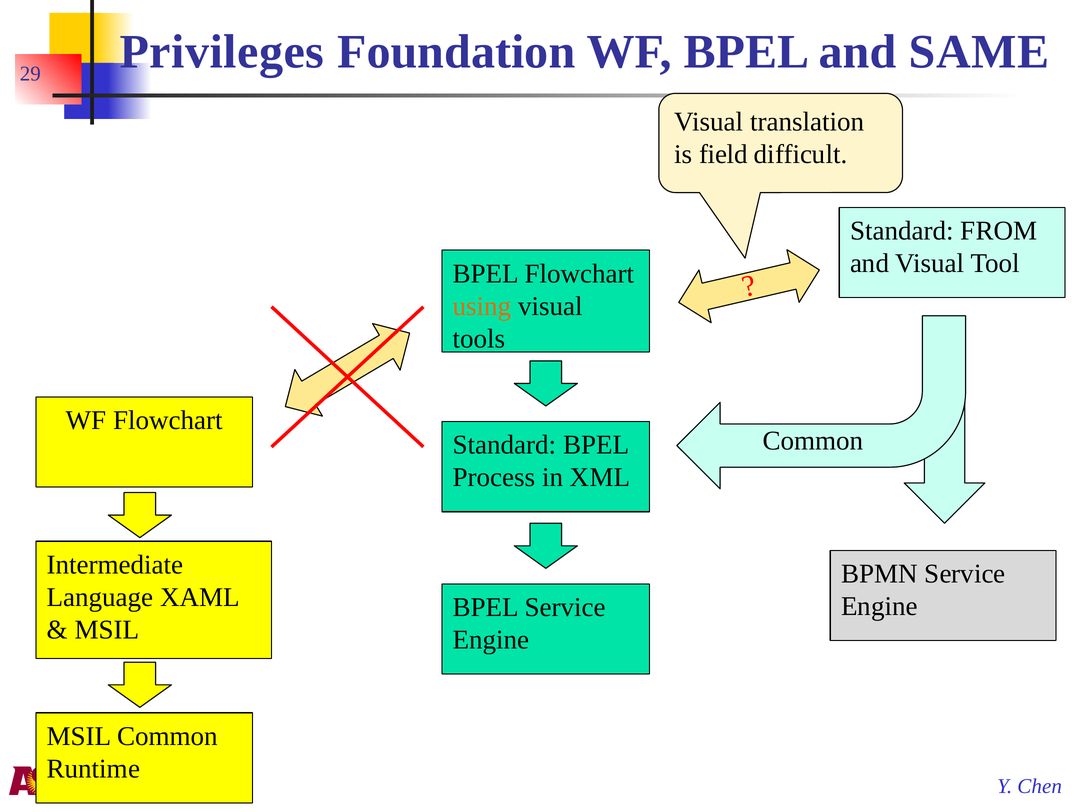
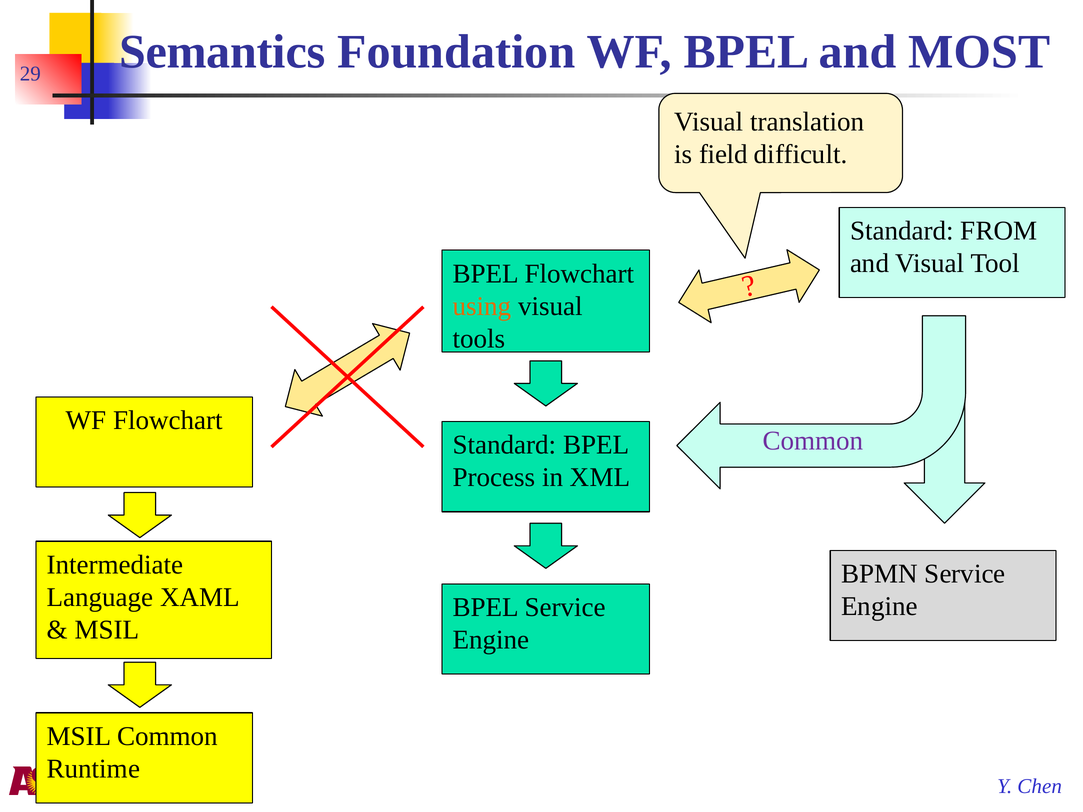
Privileges: Privileges -> Semantics
SAME: SAME -> MOST
Common at (813, 441) colour: black -> purple
